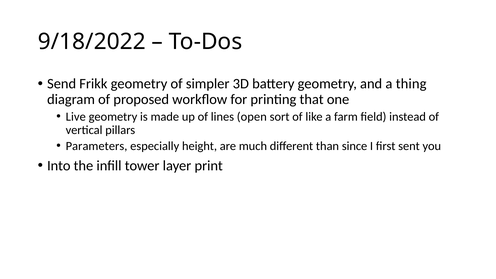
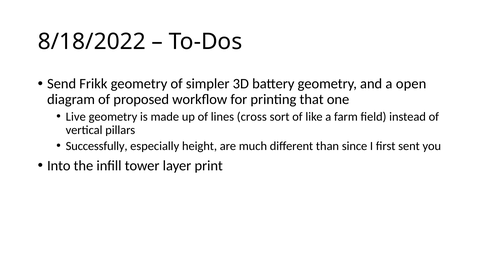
9/18/2022: 9/18/2022 -> 8/18/2022
thing: thing -> open
open: open -> cross
Parameters: Parameters -> Successfully
